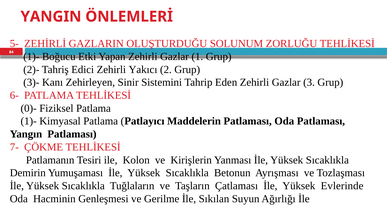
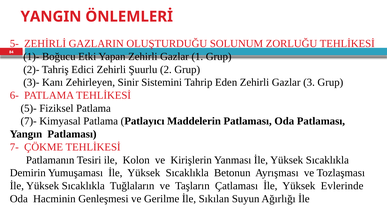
Yakıcı: Yakıcı -> Şuurlu
0)-: 0)- -> 5)-
1)- at (29, 121): 1)- -> 7)-
